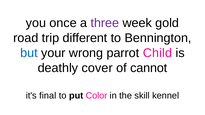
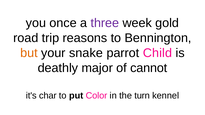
different: different -> reasons
but colour: blue -> orange
wrong: wrong -> snake
cover: cover -> major
final: final -> char
skill: skill -> turn
